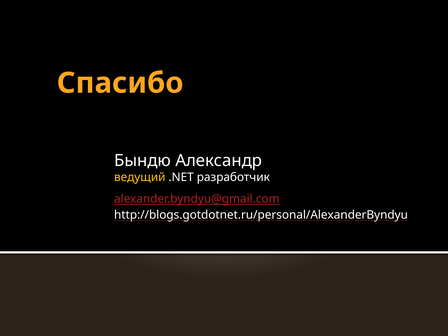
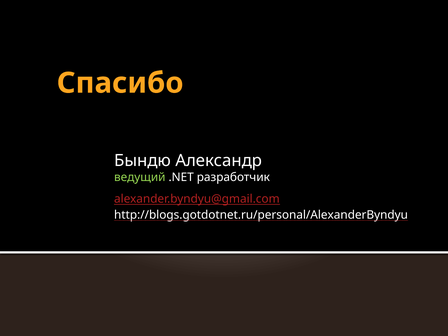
ведущий colour: yellow -> light green
